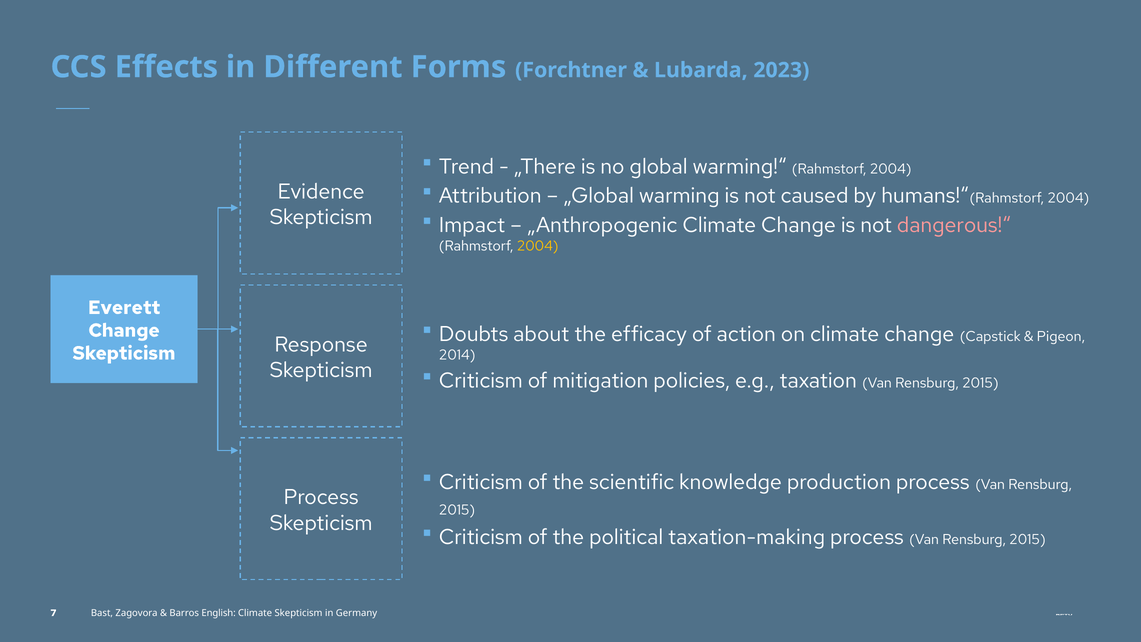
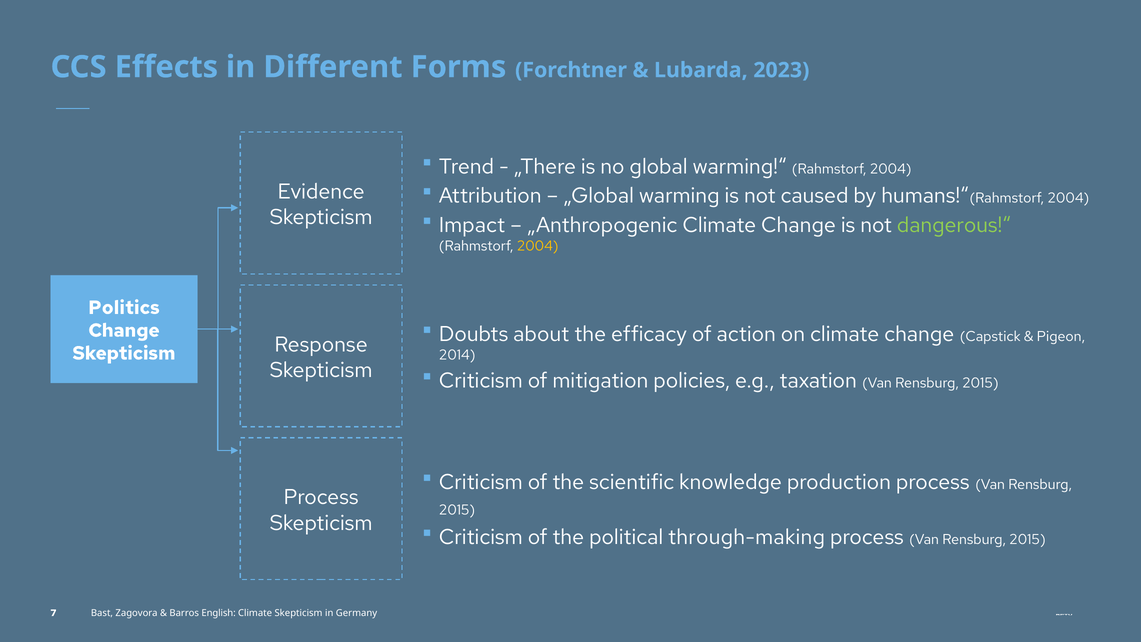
dangerous!“ colour: pink -> light green
Everett: Everett -> Politics
taxation-making: taxation-making -> through-making
